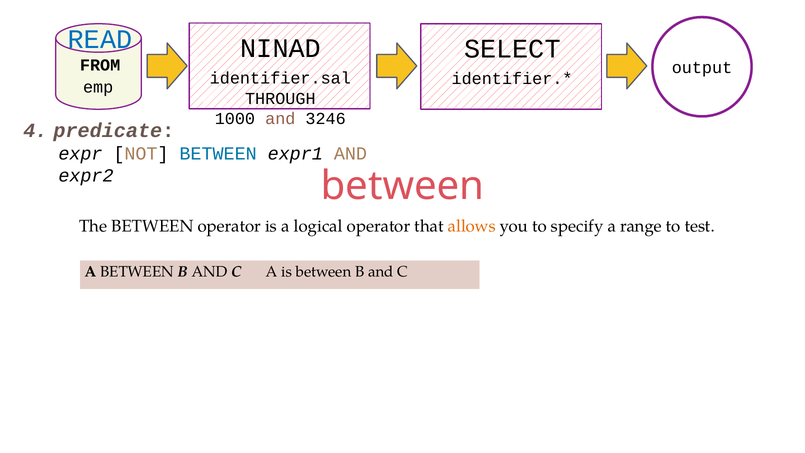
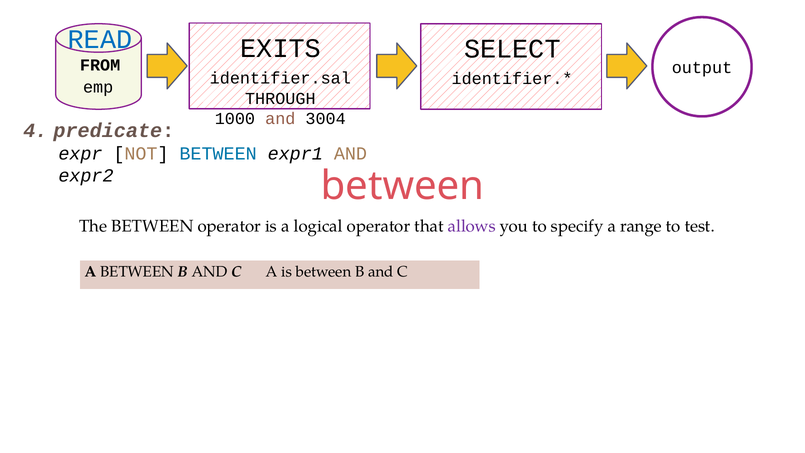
NINAD: NINAD -> EXITS
3246: 3246 -> 3004
allows colour: orange -> purple
